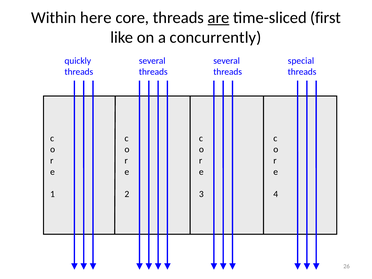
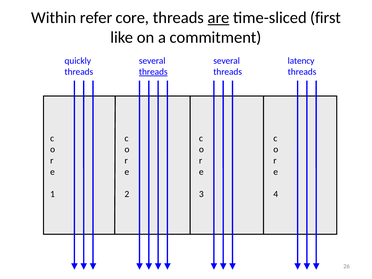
here: here -> refer
concurrently: concurrently -> commitment
special: special -> latency
threads at (153, 72) underline: none -> present
